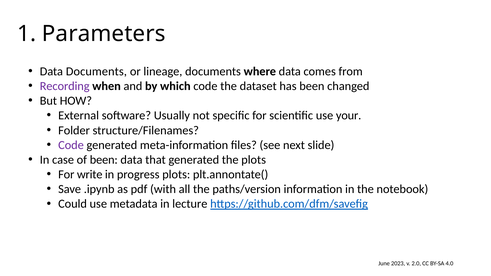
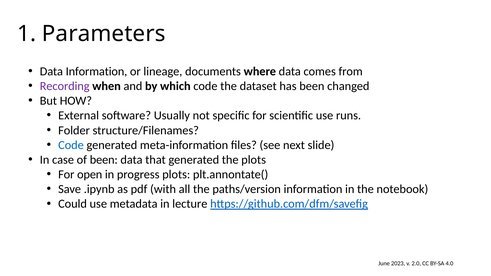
Data Documents: Documents -> Information
your: your -> runs
Code at (71, 145) colour: purple -> blue
write: write -> open
